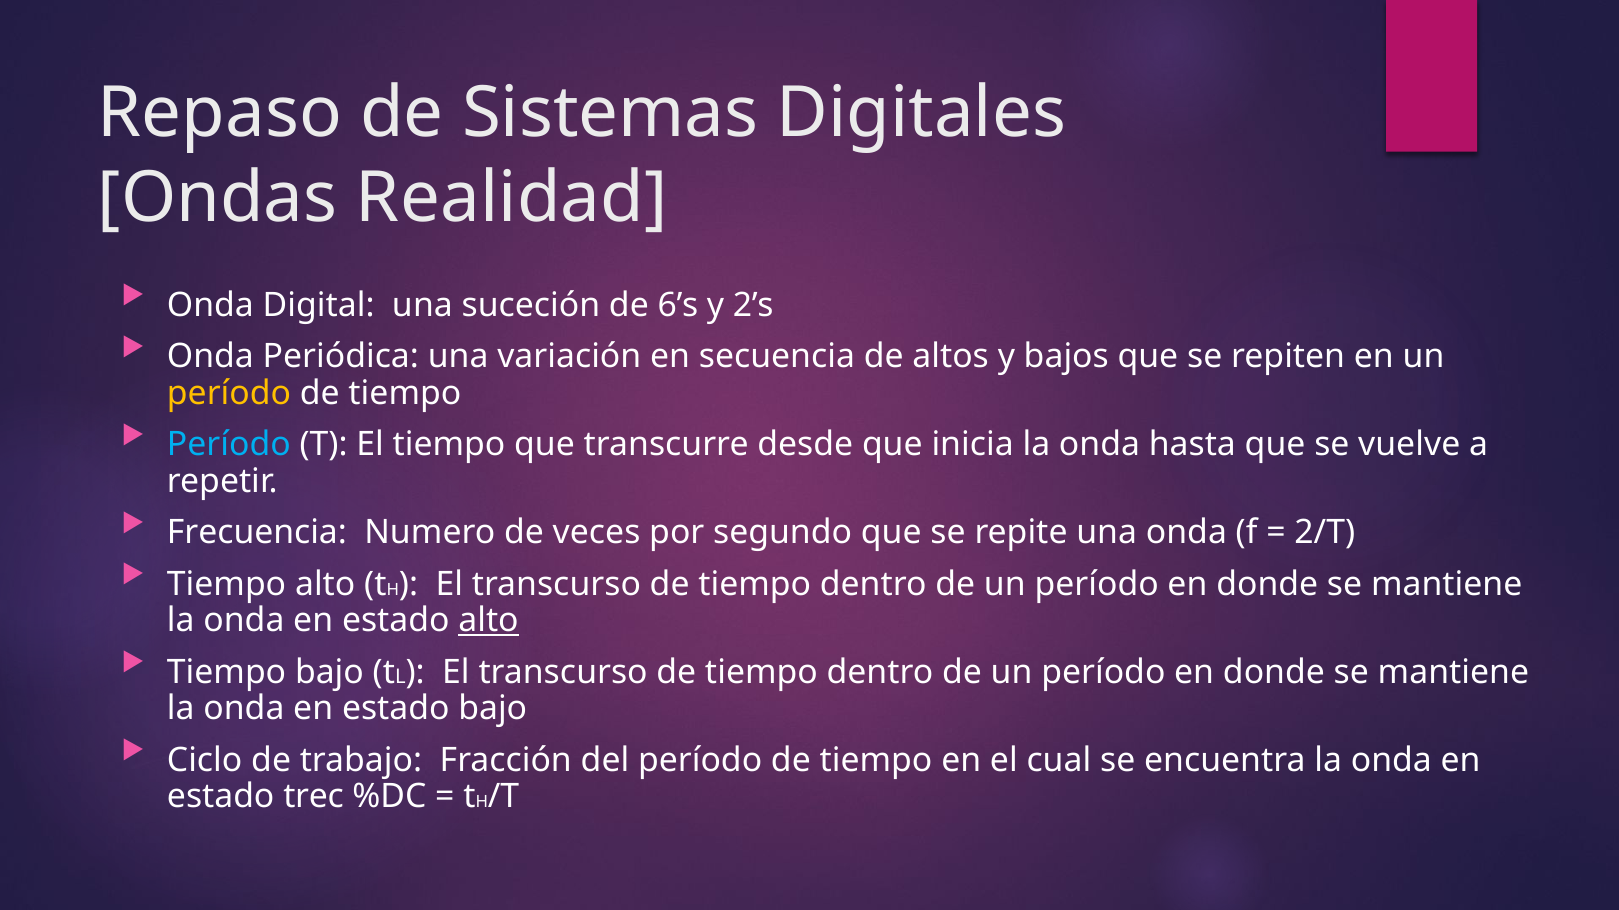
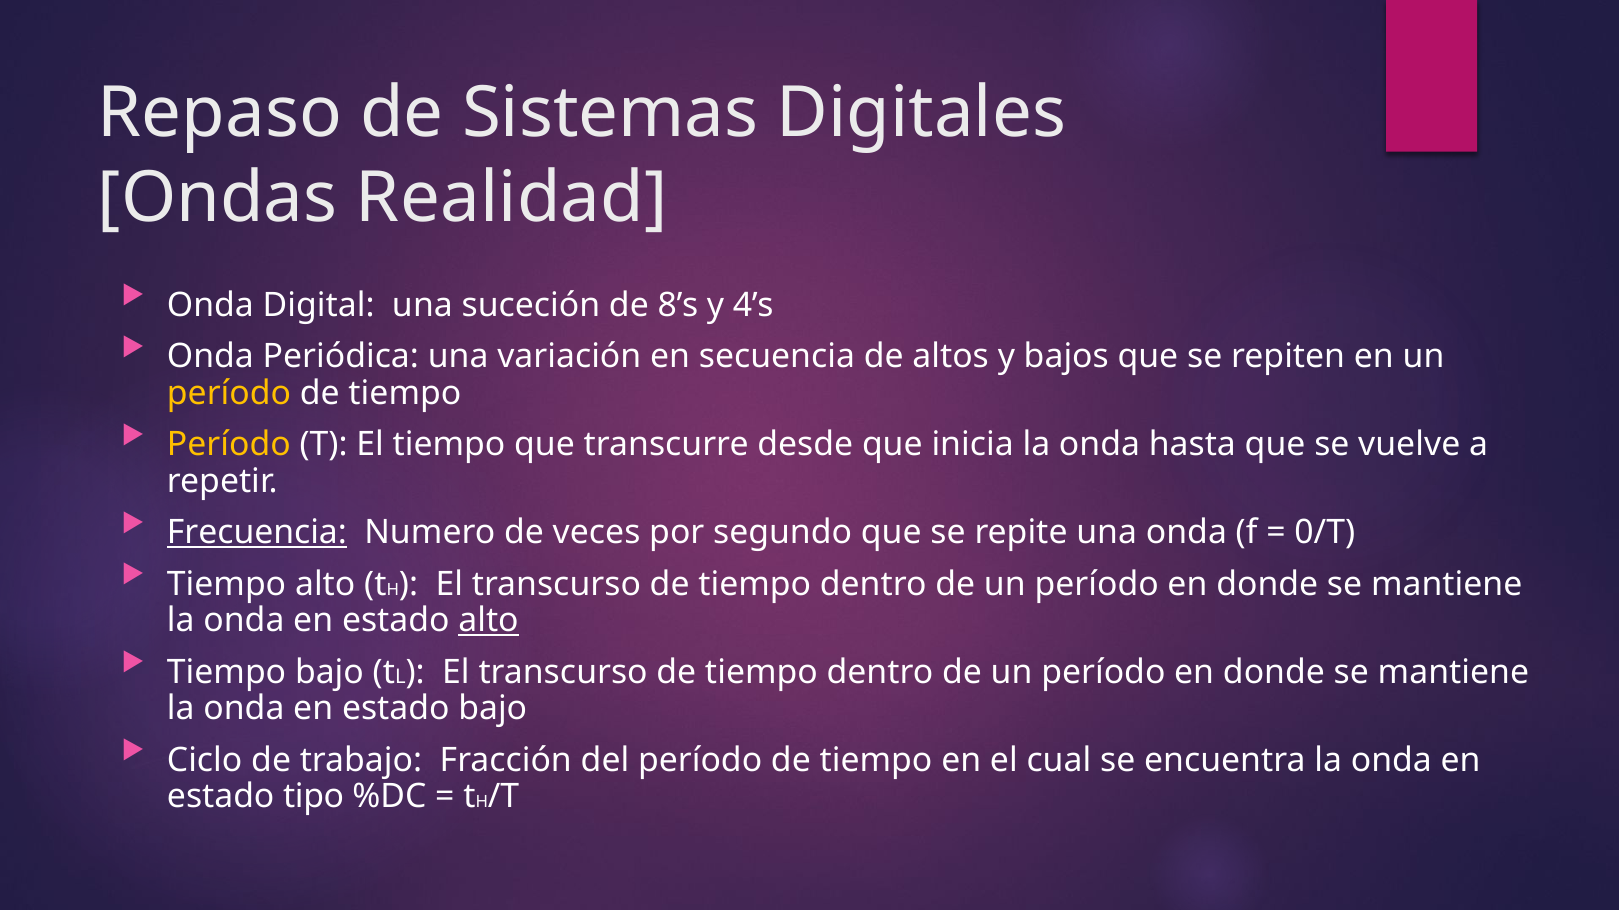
6’s: 6’s -> 8’s
2’s: 2’s -> 4’s
Período at (229, 445) colour: light blue -> yellow
Frecuencia underline: none -> present
2/T: 2/T -> 0/T
trec: trec -> tipo
